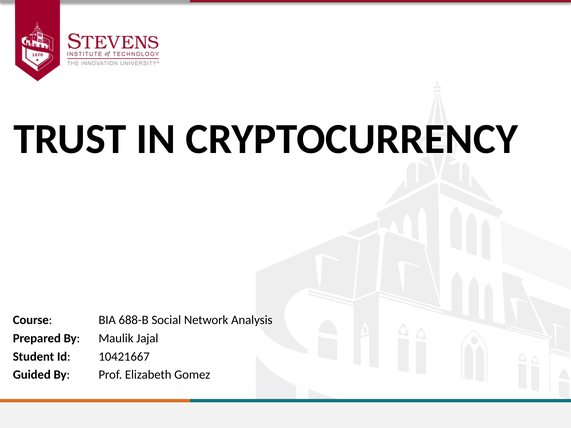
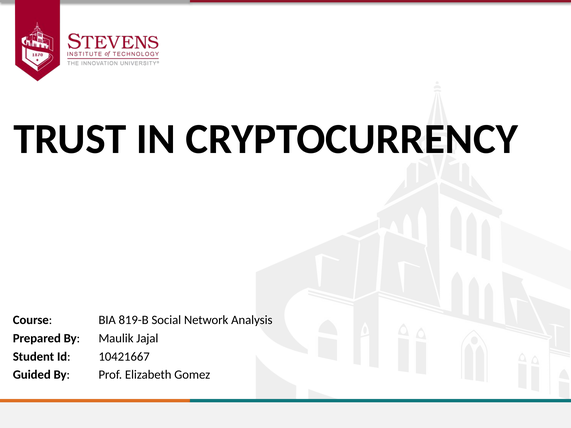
688-B: 688-B -> 819-B
